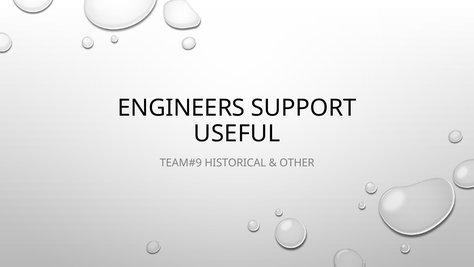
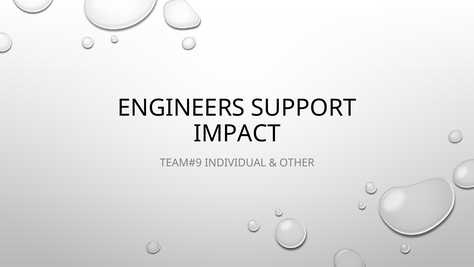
USEFUL: USEFUL -> IMPACT
HISTORICAL: HISTORICAL -> INDIVIDUAL
